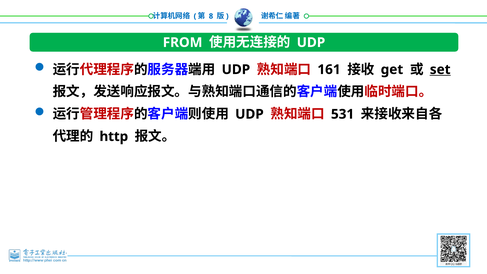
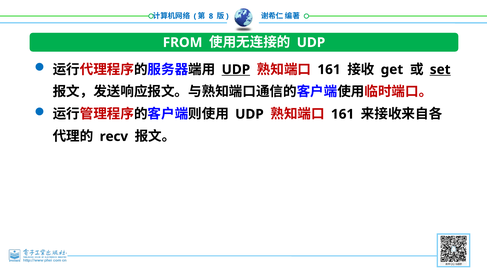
UDP at (236, 70) underline: none -> present
531 at (343, 114): 531 -> 161
http: http -> recv
